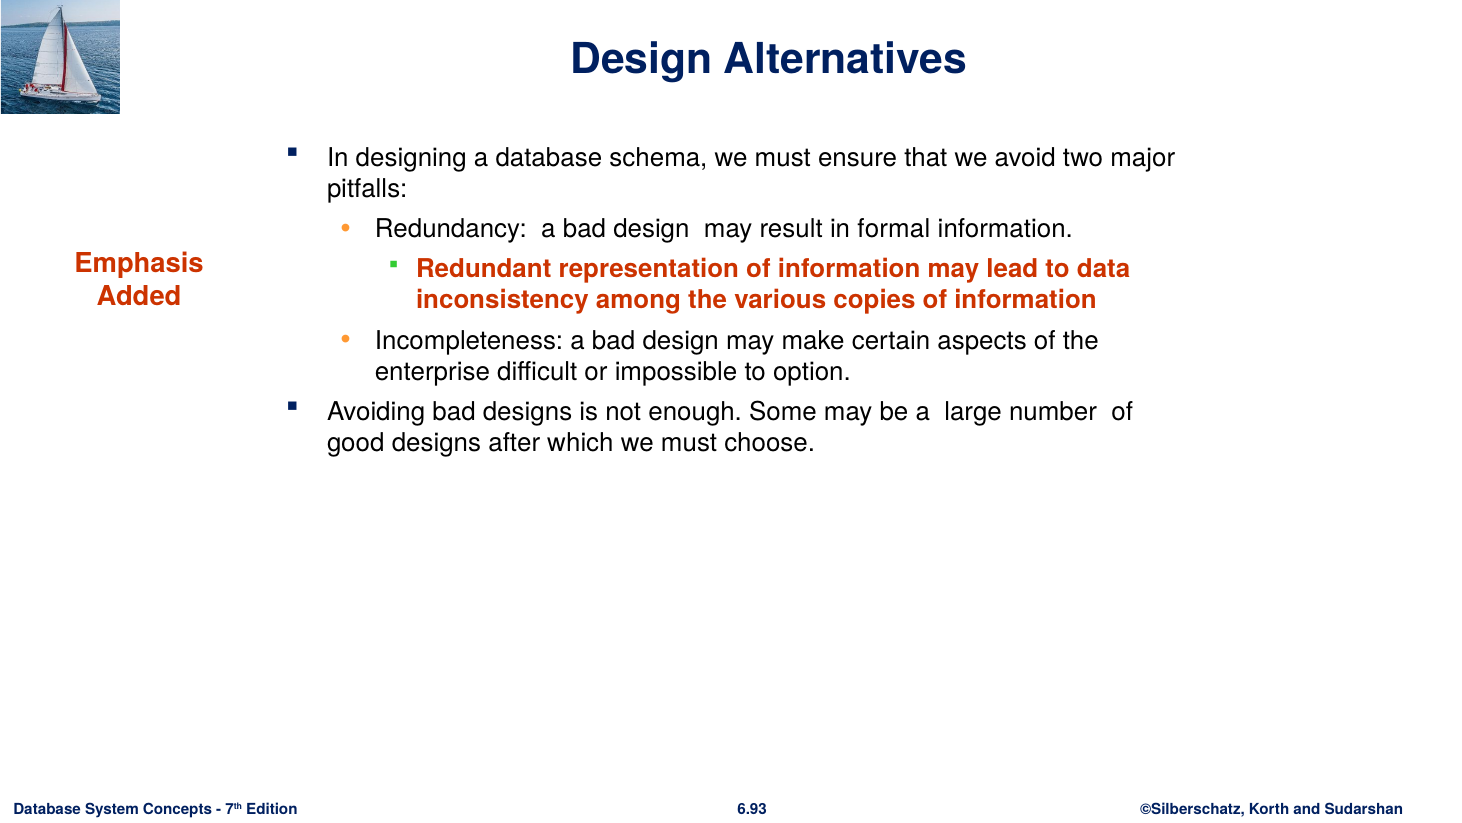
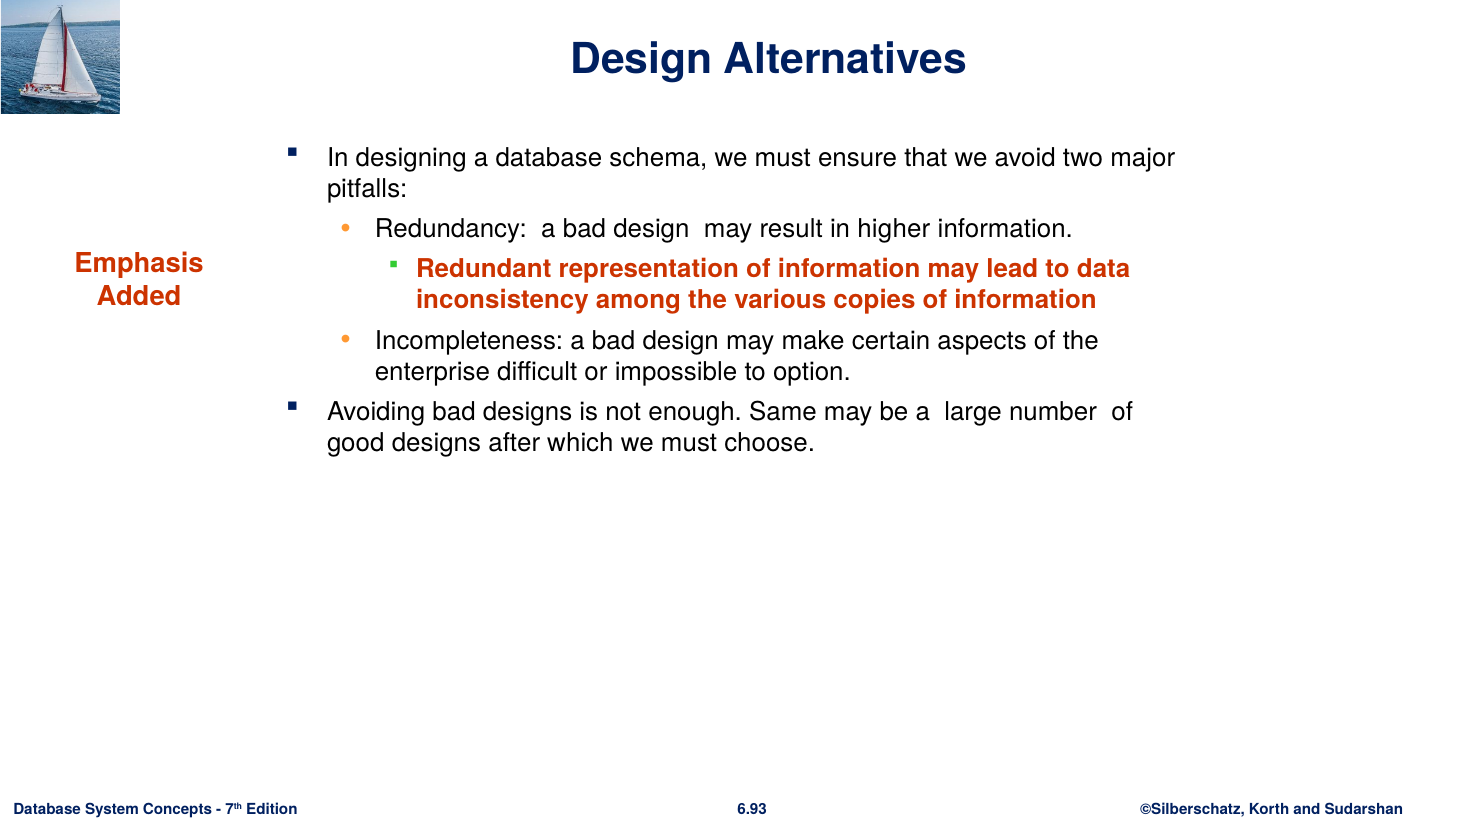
formal: formal -> higher
Some: Some -> Same
